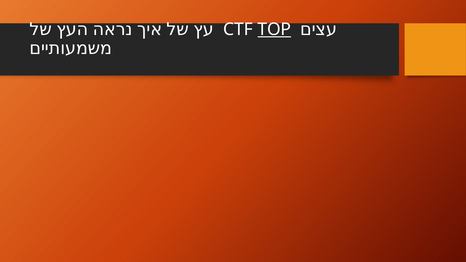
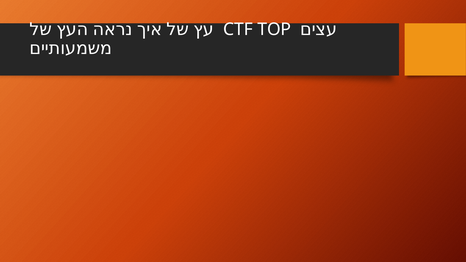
TOP underline: present -> none
